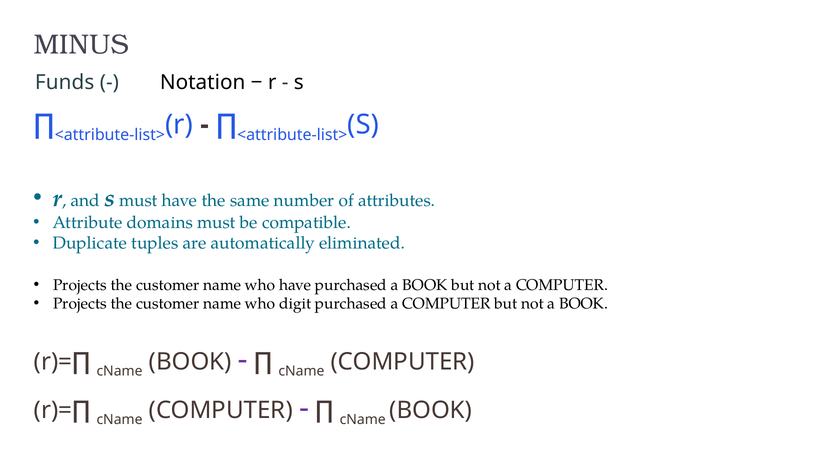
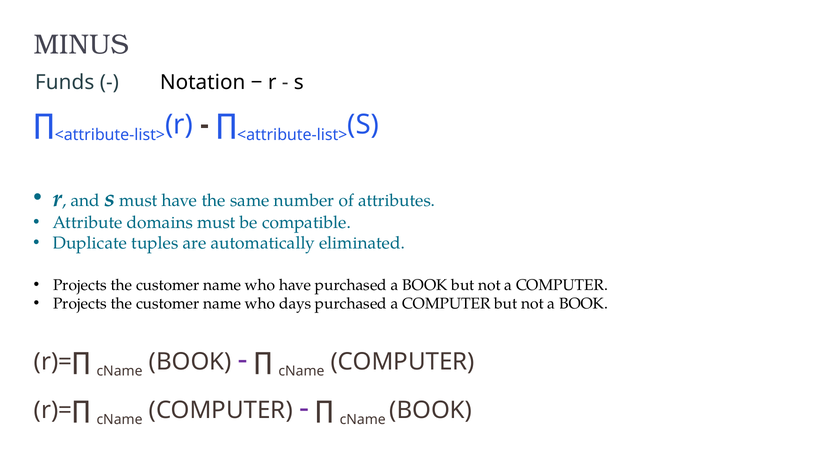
digit: digit -> days
